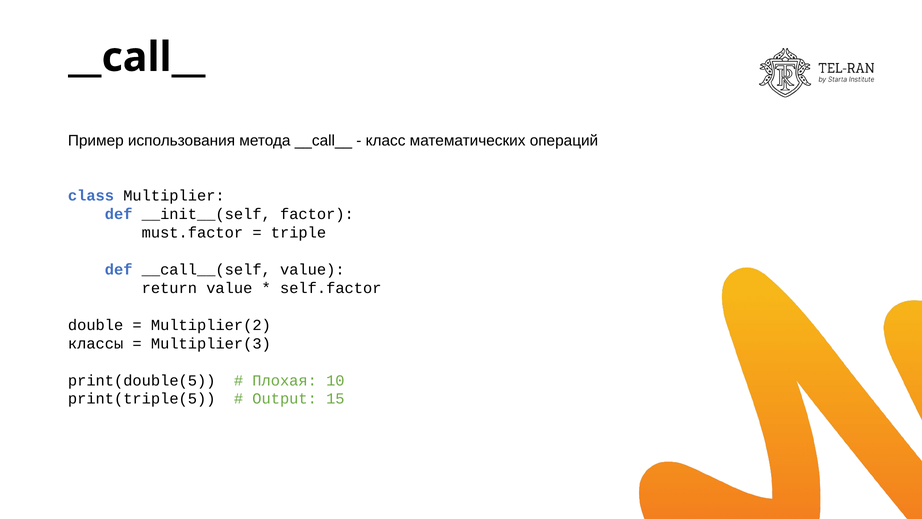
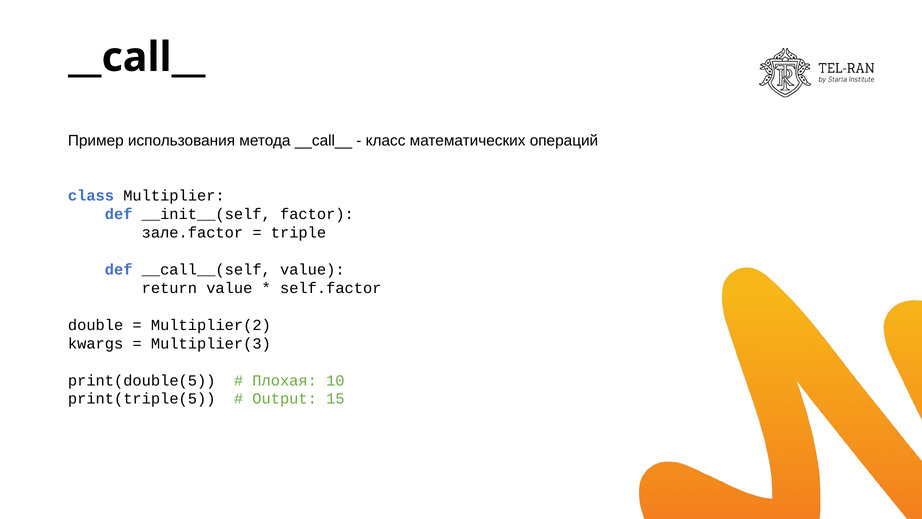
must.factor: must.factor -> зале.factor
классы: классы -> kwargs
